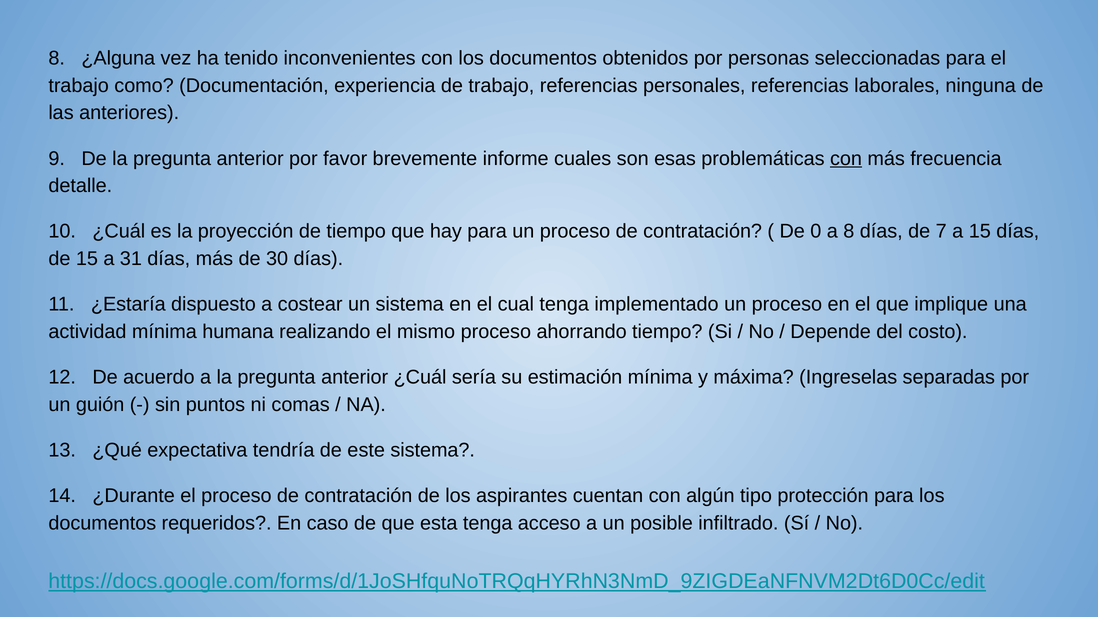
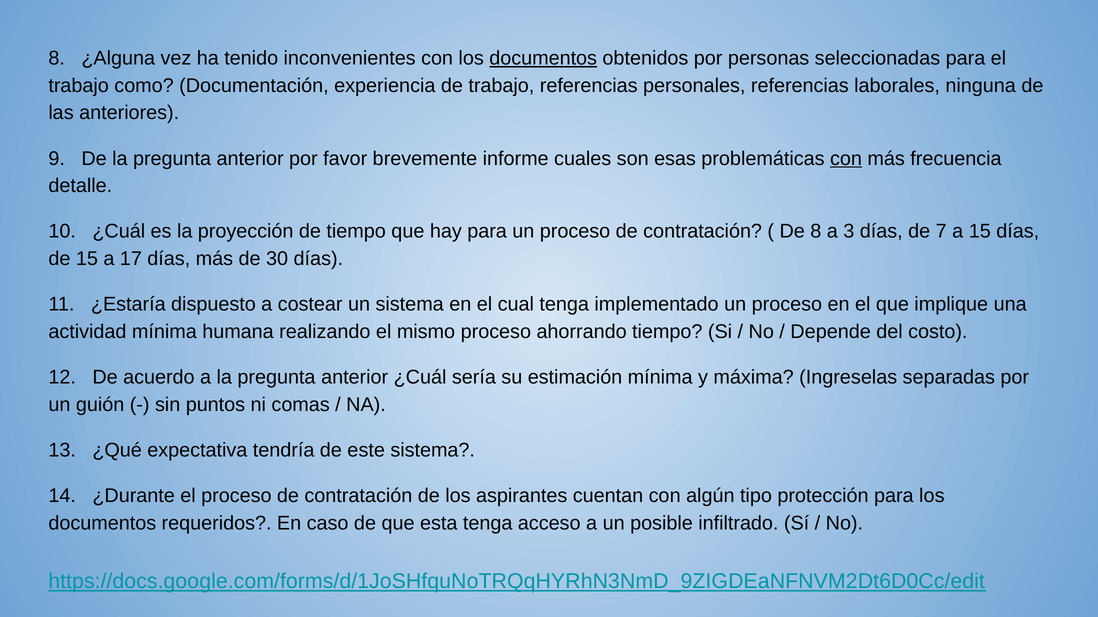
documentos at (543, 58) underline: none -> present
De 0: 0 -> 8
a 8: 8 -> 3
31: 31 -> 17
